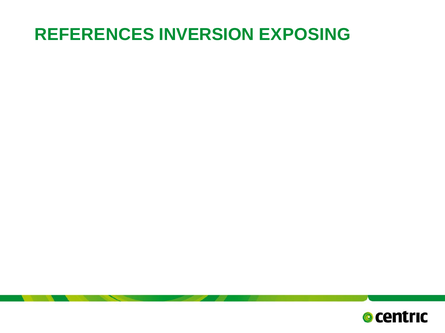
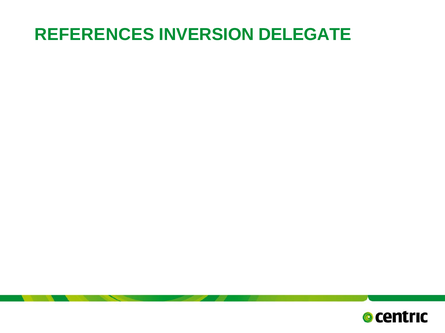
EXPOSING: EXPOSING -> DELEGATE
